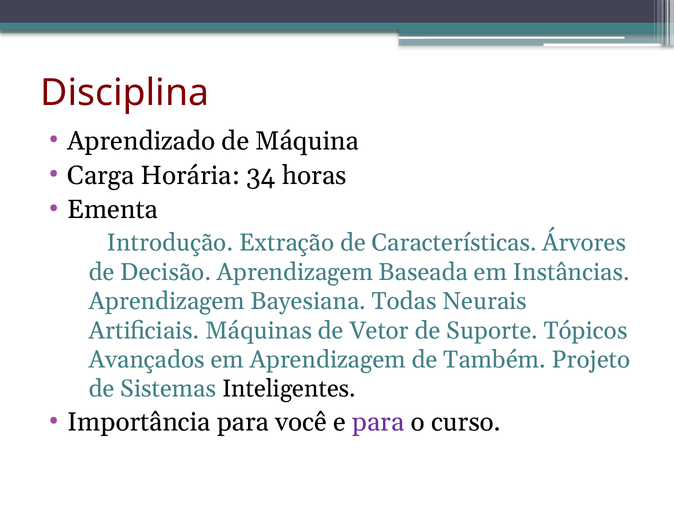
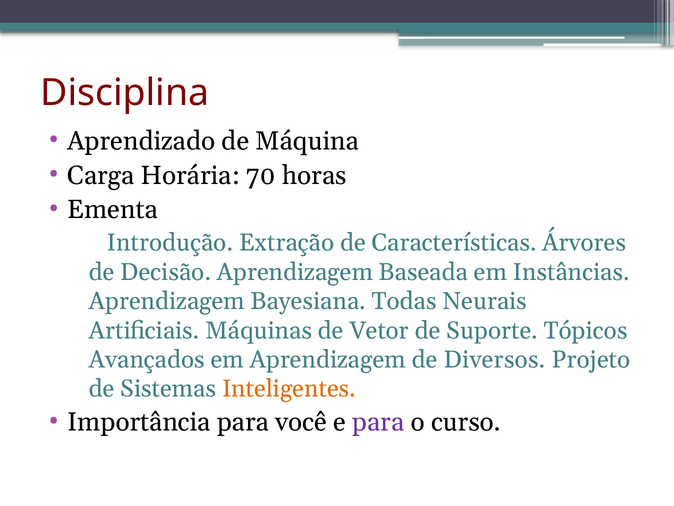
34: 34 -> 70
Também: Também -> Diversos
Inteligentes colour: black -> orange
